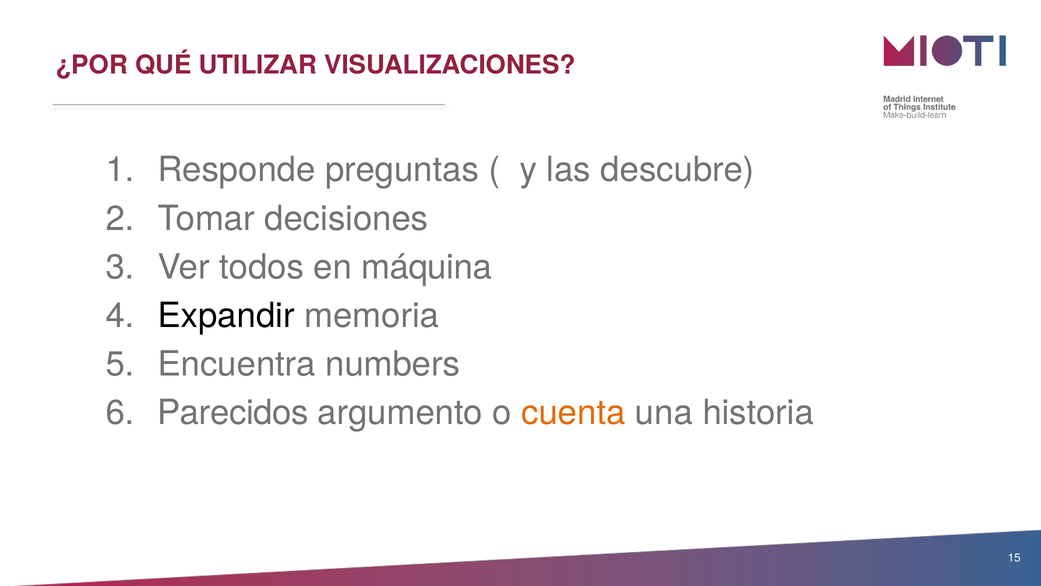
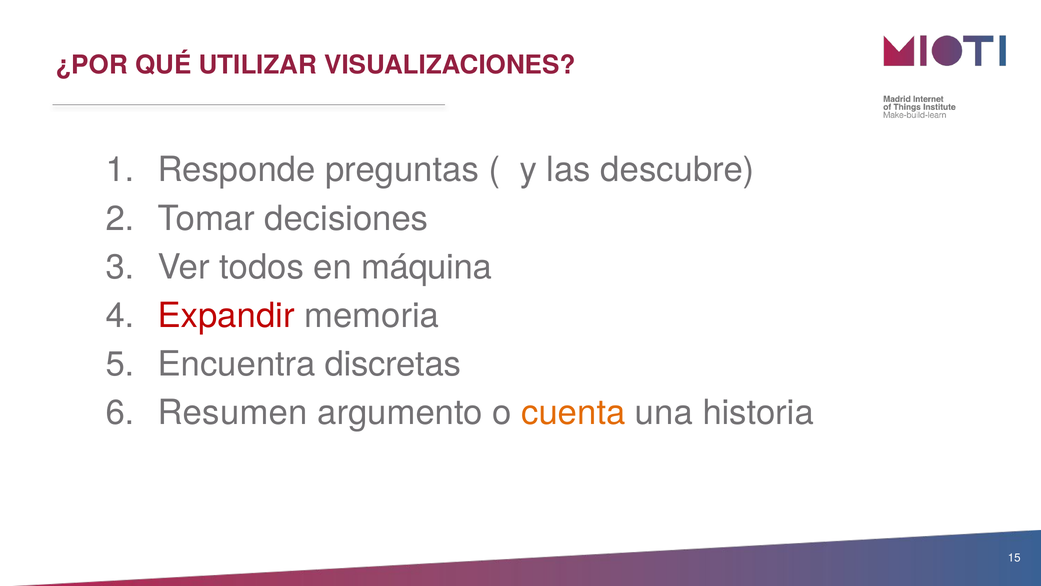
Expandir colour: black -> red
numbers: numbers -> discretas
Parecidos: Parecidos -> Resumen
